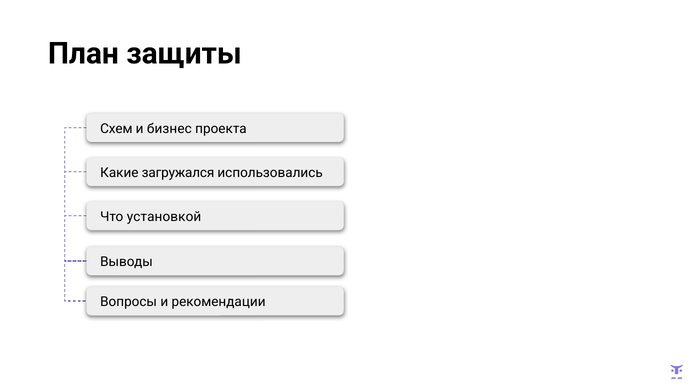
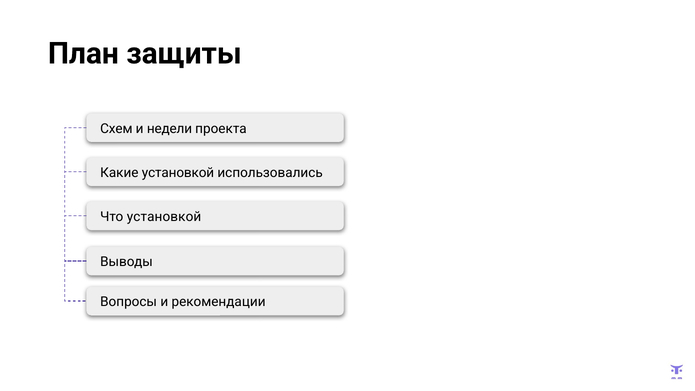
бизнес: бизнес -> недели
Какие загружался: загружался -> установкой
